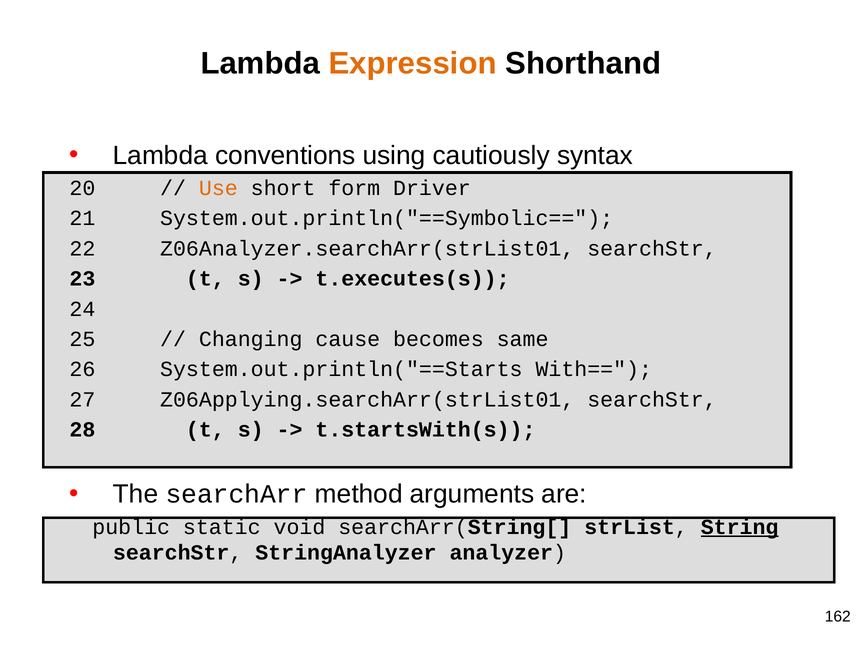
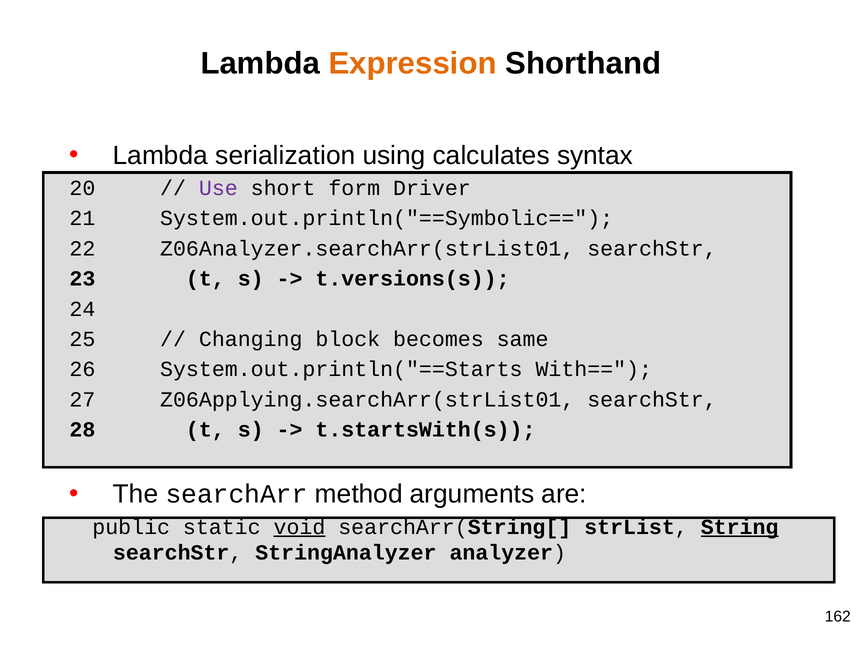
conventions: conventions -> serialization
cautiously: cautiously -> calculates
Use colour: orange -> purple
t.executes(s: t.executes(s -> t.versions(s
cause: cause -> block
void underline: none -> present
